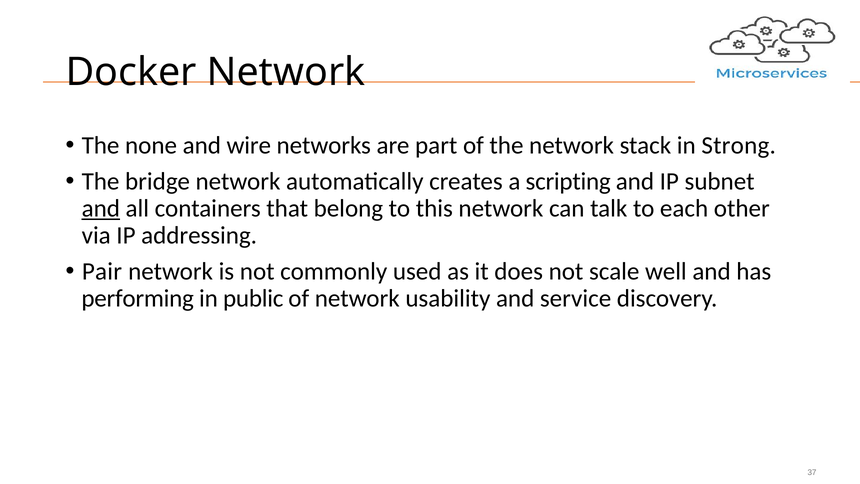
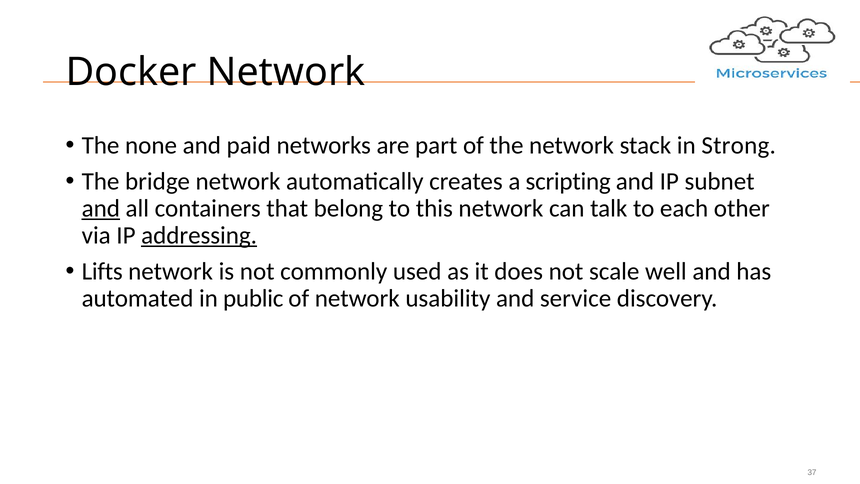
wire: wire -> paid
addressing underline: none -> present
Pair: Pair -> Lifts
performing: performing -> automated
